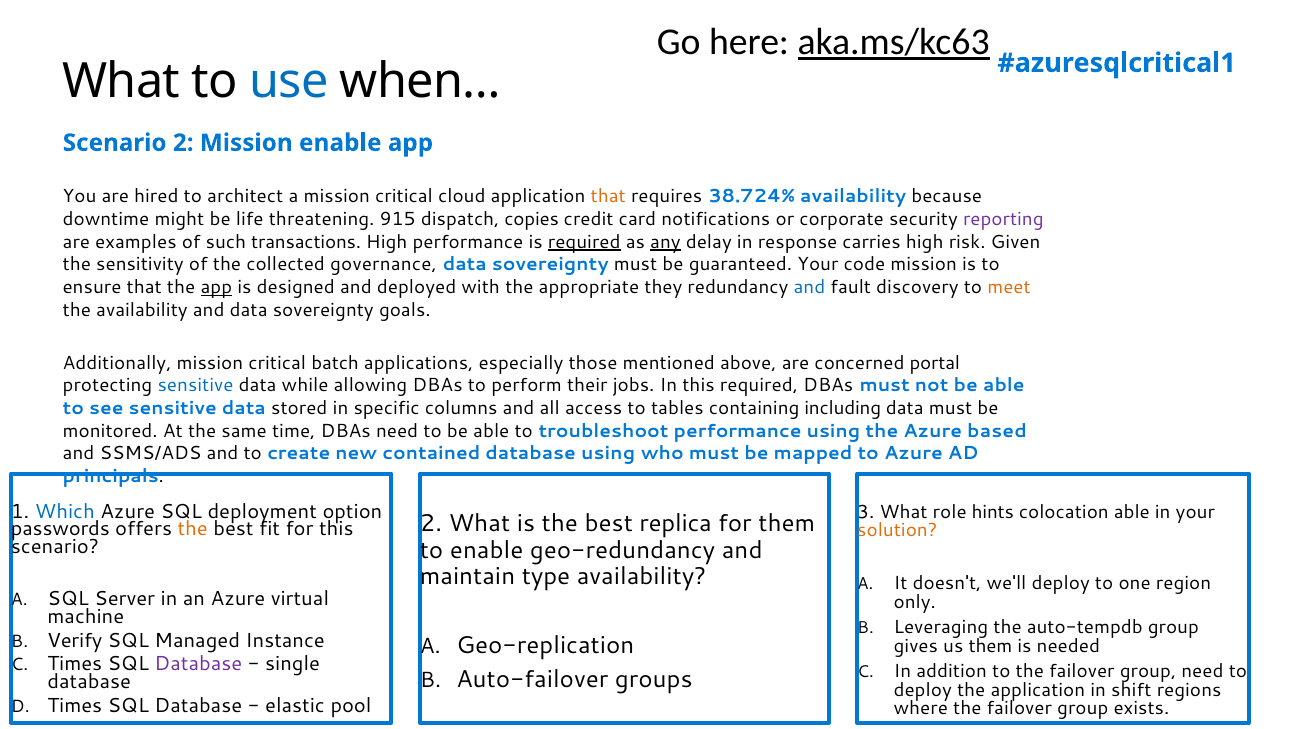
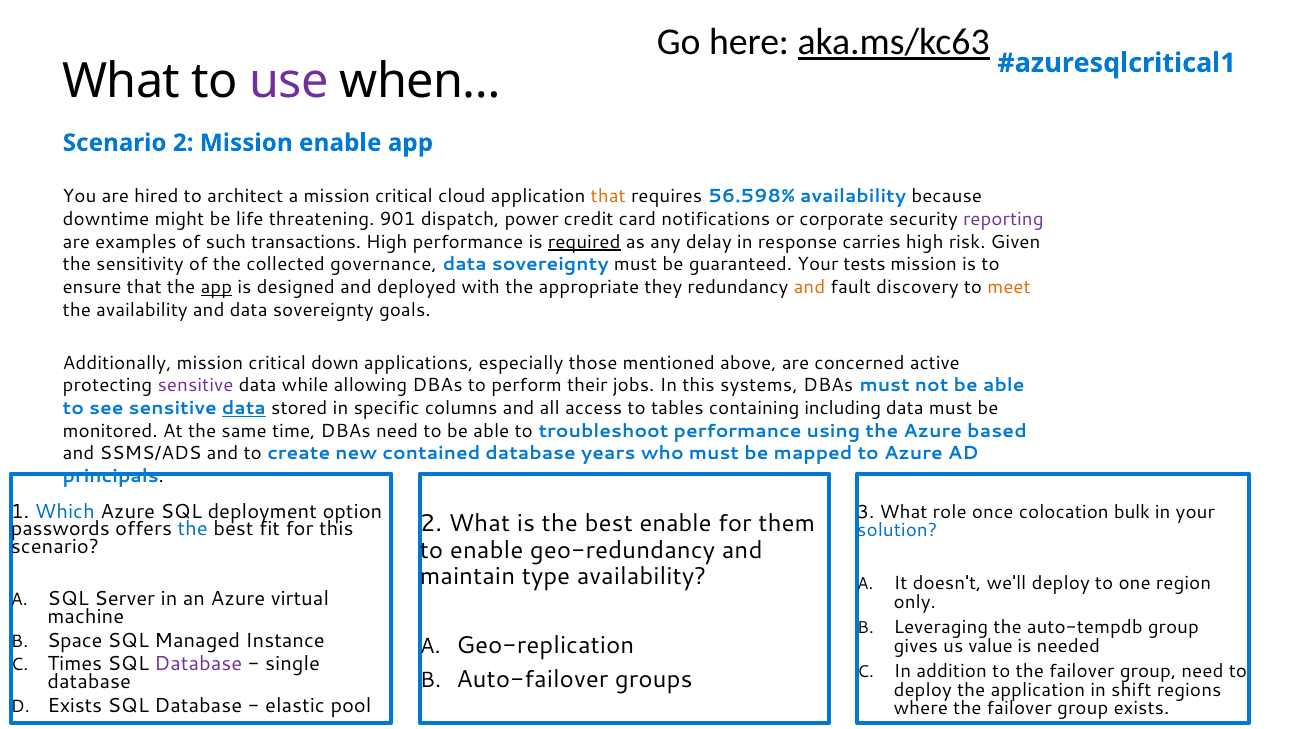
use colour: blue -> purple
38.724%: 38.724% -> 56.598%
915: 915 -> 901
copies: copies -> power
any underline: present -> none
code: code -> tests
and at (809, 287) colour: blue -> orange
batch: batch -> down
portal: portal -> active
sensitive at (196, 385) colour: blue -> purple
this required: required -> systems
data at (244, 408) underline: none -> present
database using: using -> years
hints: hints -> once
colocation able: able -> bulk
best replica: replica -> enable
the at (193, 529) colour: orange -> blue
solution colour: orange -> blue
Verify: Verify -> Space
us them: them -> value
Times at (75, 705): Times -> Exists
